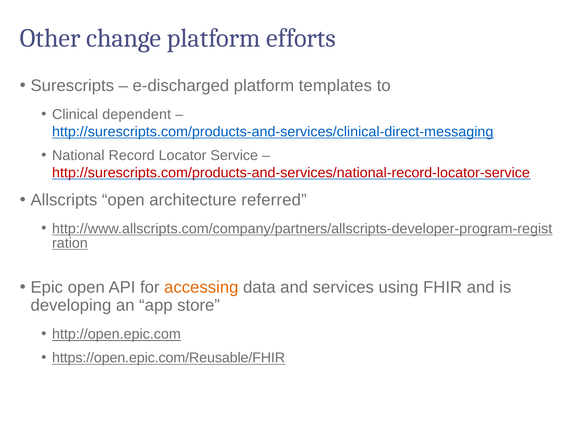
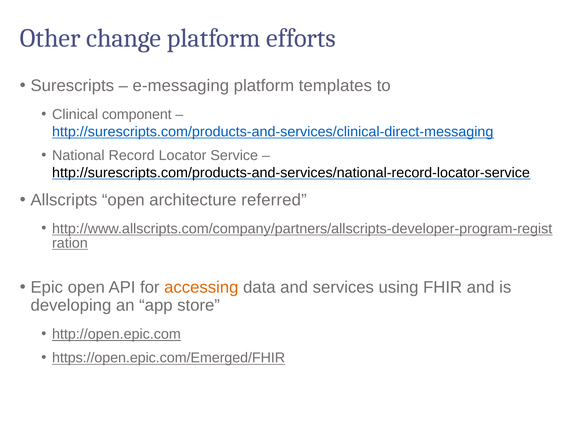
e-discharged: e-discharged -> e-messaging
dependent: dependent -> component
http://surescripts.com/products-and-services/national-record-locator-service colour: red -> black
https://open.epic.com/Reusable/FHIR: https://open.epic.com/Reusable/FHIR -> https://open.epic.com/Emerged/FHIR
